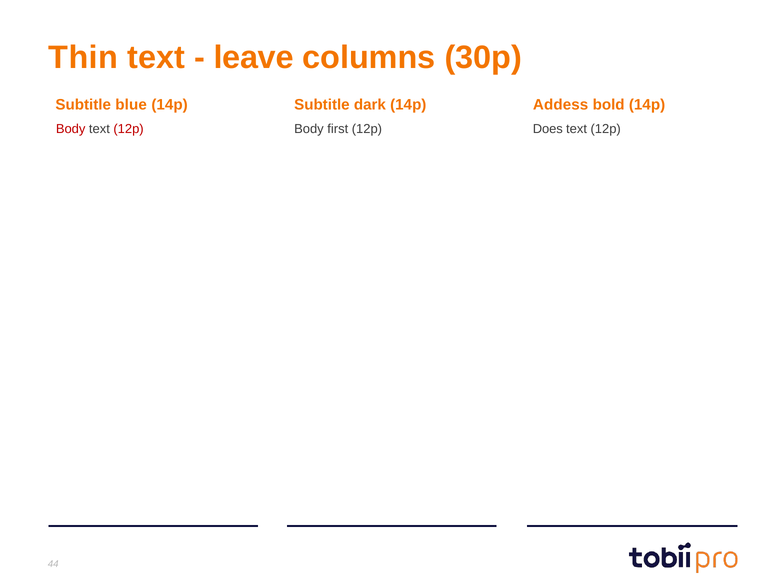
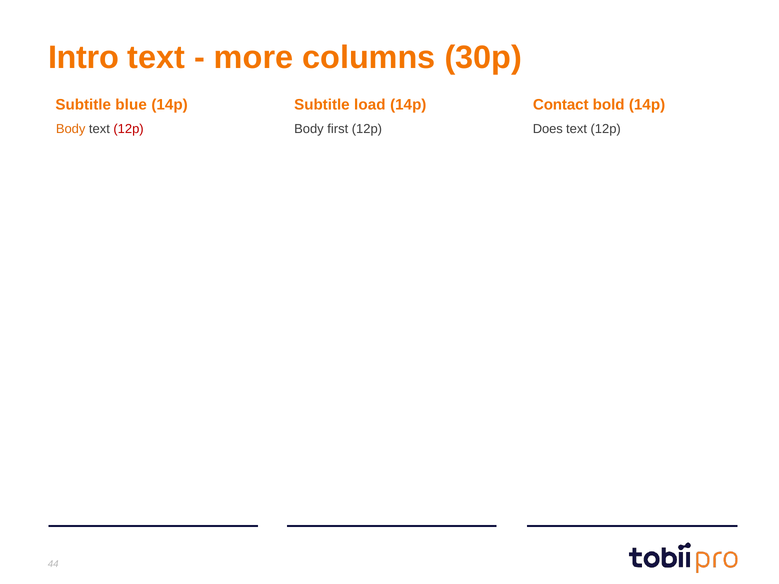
Thin: Thin -> Intro
leave: leave -> more
dark: dark -> load
Addess: Addess -> Contact
Body at (71, 129) colour: red -> orange
